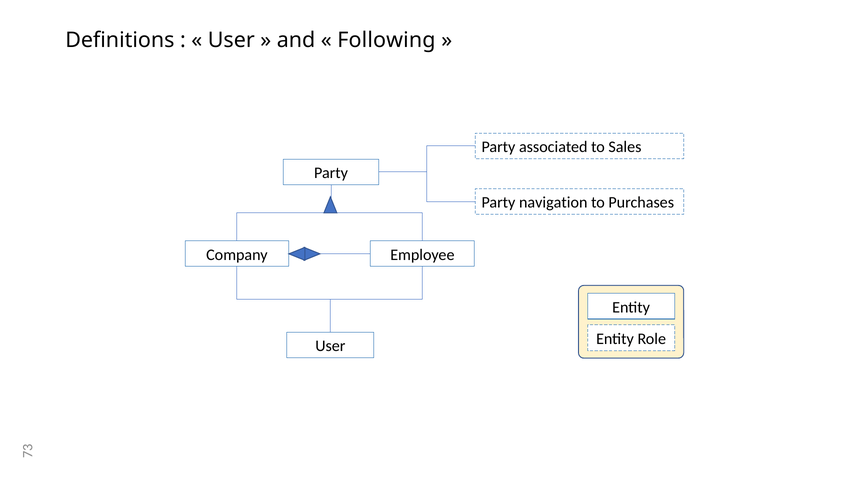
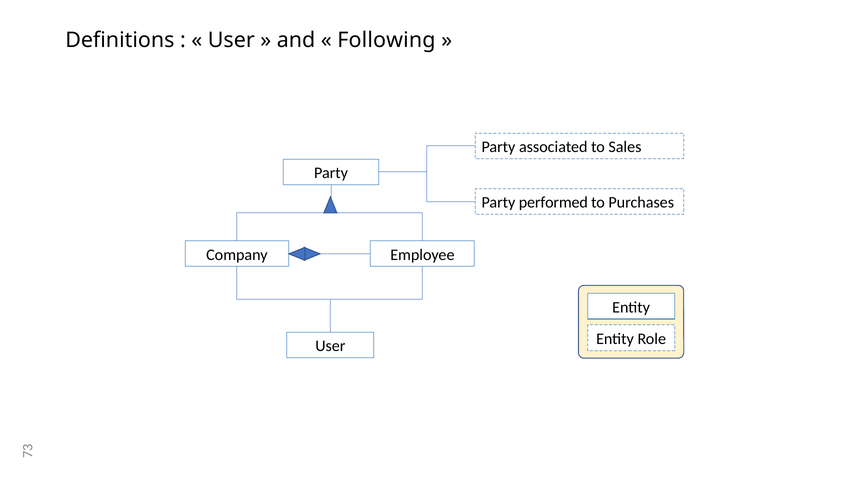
navigation: navigation -> performed
